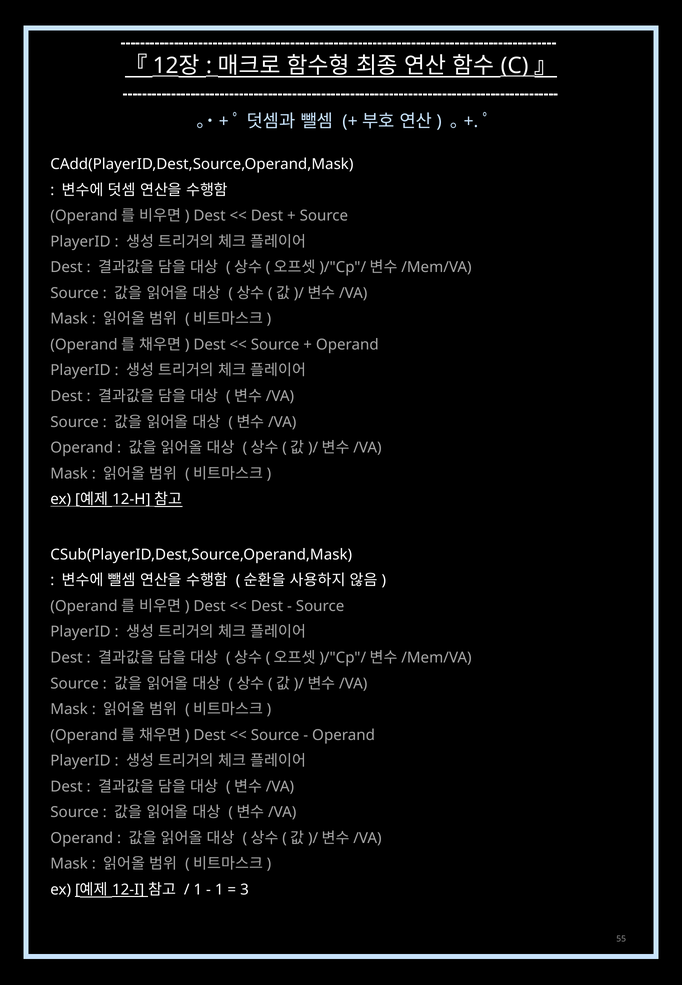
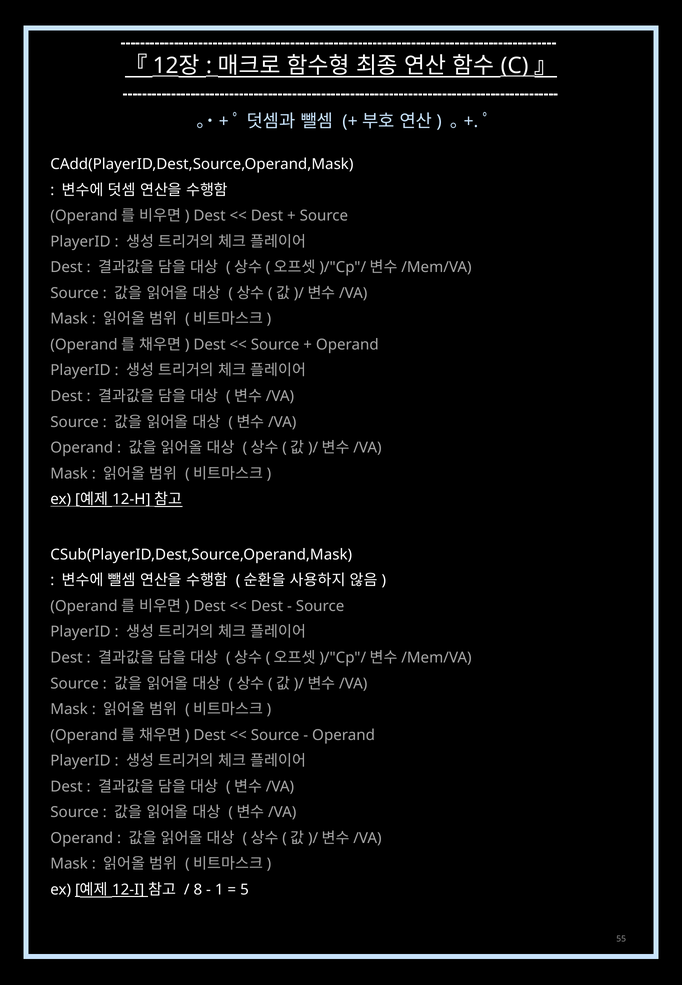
1 at (198, 890): 1 -> 8
3: 3 -> 5
